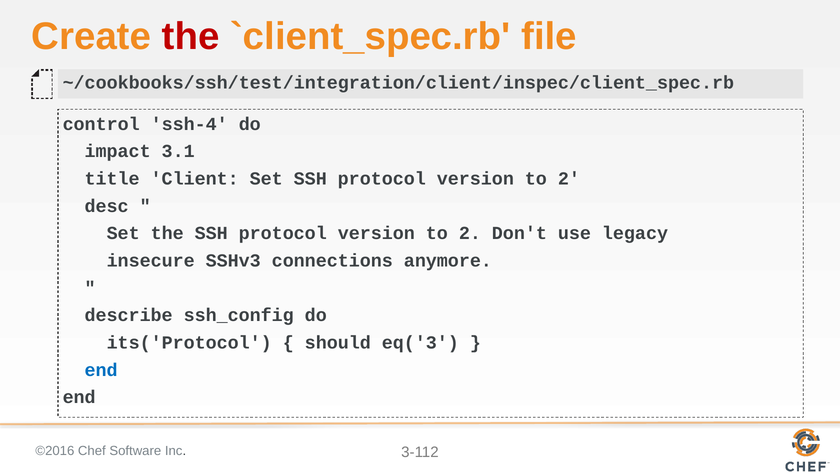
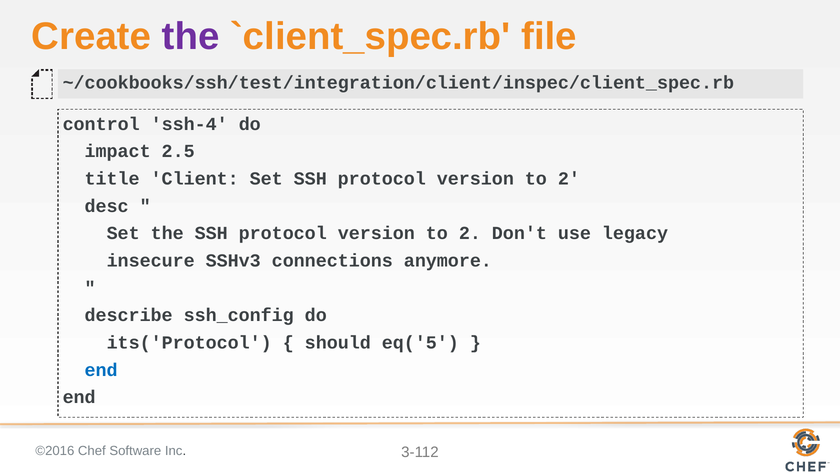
the at (191, 36) colour: red -> purple
3.1: 3.1 -> 2.5
eq('3: eq('3 -> eq('5
